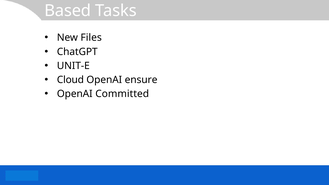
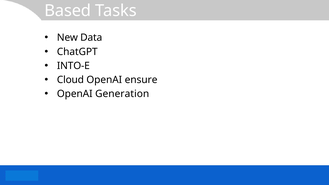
Files: Files -> Data
UNIT-E: UNIT-E -> INTO-E
Committed: Committed -> Generation
